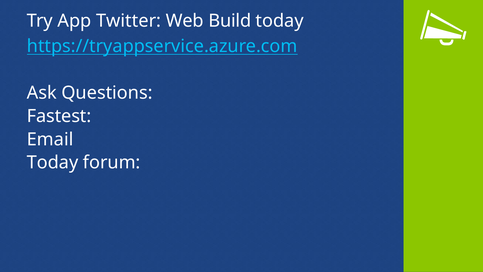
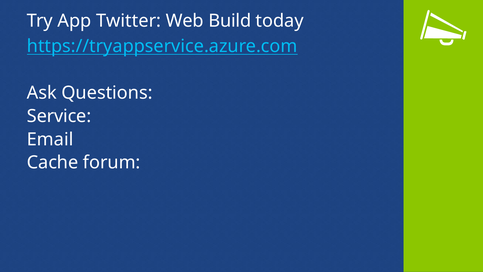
Fastest: Fastest -> Service
Today at (53, 162): Today -> Cache
